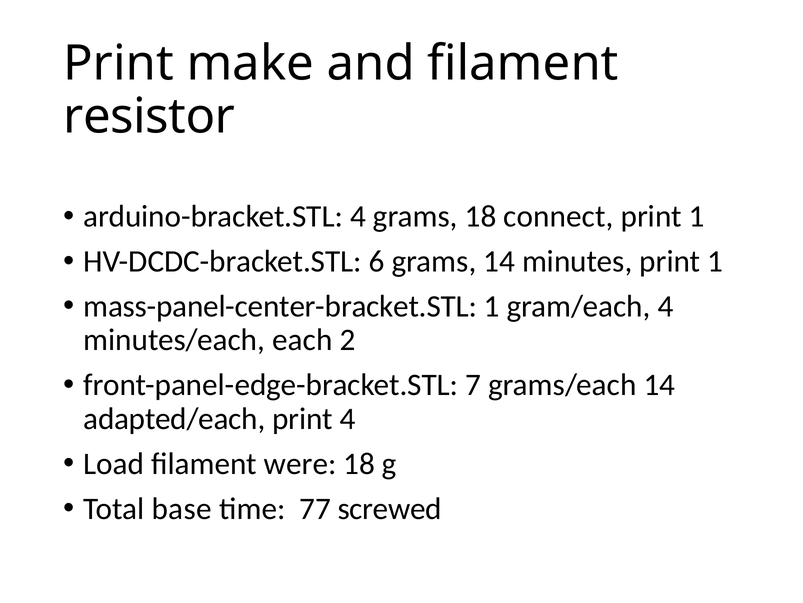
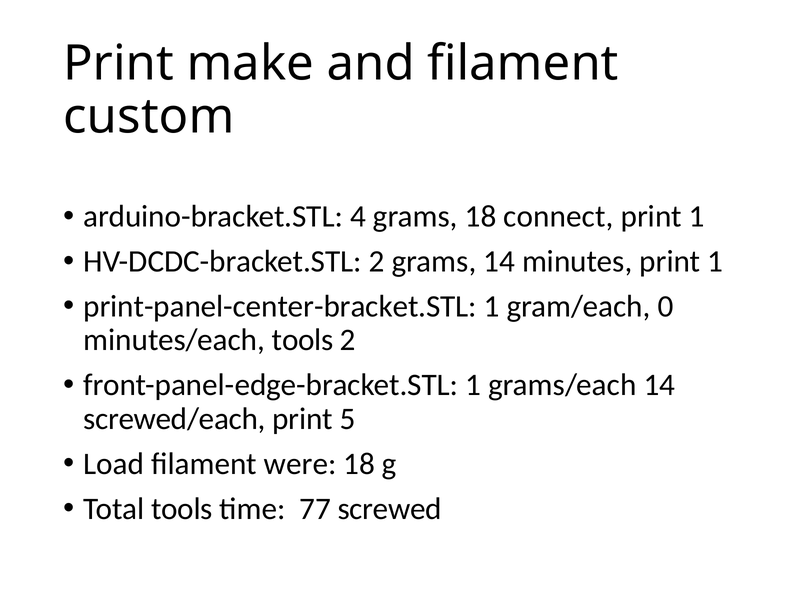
resistor: resistor -> custom
HV-DCDC-bracket.STL 6: 6 -> 2
mass-panel-center-bracket.STL: mass-panel-center-bracket.STL -> print-panel-center-bracket.STL
gram/each 4: 4 -> 0
minutes/each each: each -> tools
front-panel-edge-bracket.STL 7: 7 -> 1
adapted/each: adapted/each -> screwed/each
print 4: 4 -> 5
Total base: base -> tools
